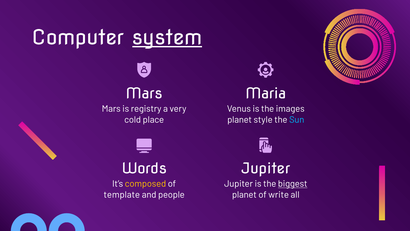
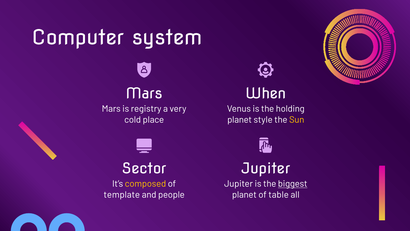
system underline: present -> none
Maria: Maria -> When
images: images -> holding
Sun colour: light blue -> yellow
Words: Words -> Sector
write: write -> table
